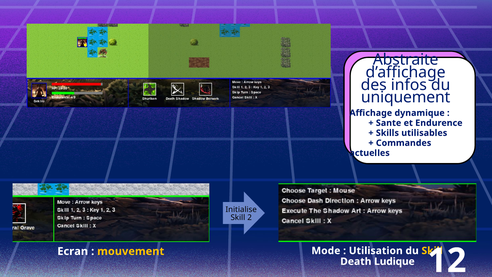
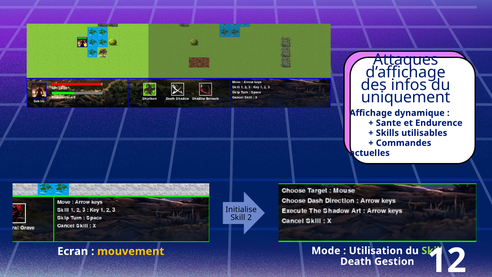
Abstraite: Abstraite -> Attaques
Skill at (432, 251) colour: yellow -> light green
Ludique: Ludique -> Gestion
